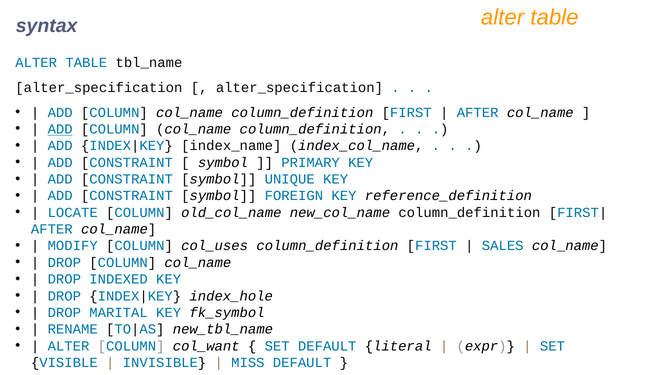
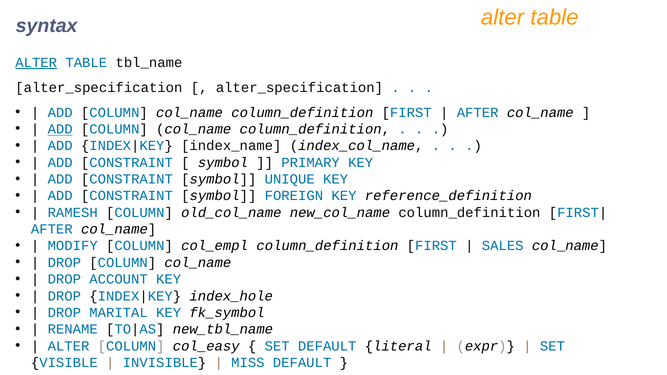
ALTER at (36, 63) underline: none -> present
LOCATE: LOCATE -> RAMESH
col_uses: col_uses -> col_empl
INDEXED: INDEXED -> ACCOUNT
col_want: col_want -> col_easy
